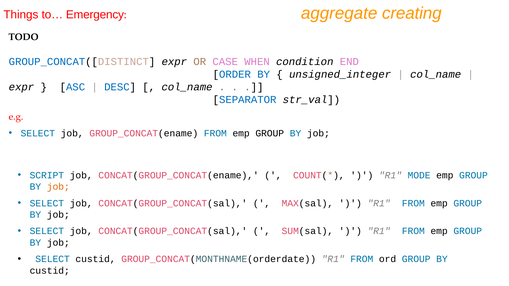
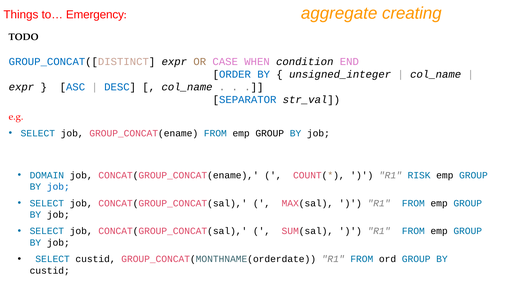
SCRIPT: SCRIPT -> DOMAIN
MODE: MODE -> RISK
job at (58, 187) colour: orange -> blue
